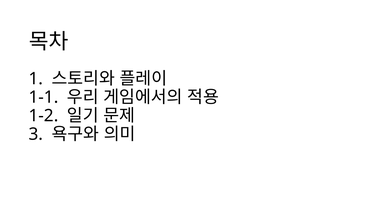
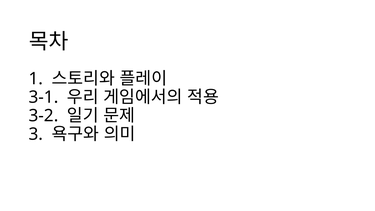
1-1: 1-1 -> 3-1
1-2: 1-2 -> 3-2
